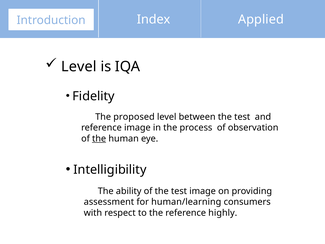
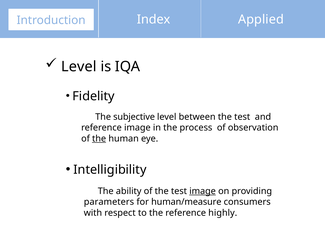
proposed: proposed -> subjective
image at (203, 191) underline: none -> present
assessment: assessment -> parameters
human/learning: human/learning -> human/measure
